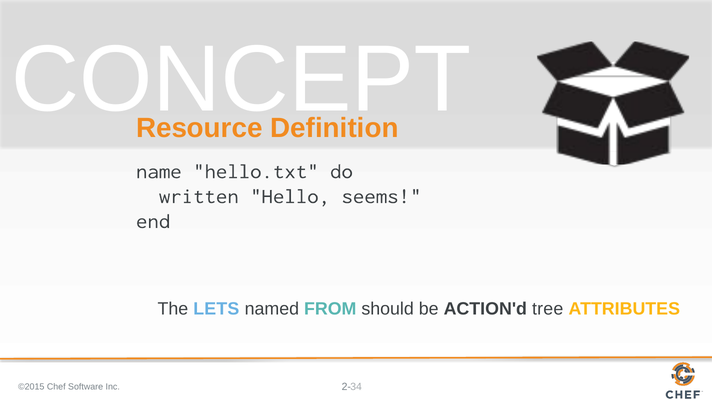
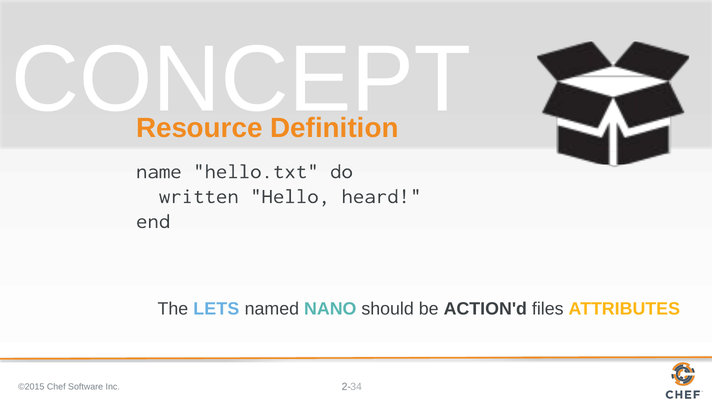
seems: seems -> heard
FROM: FROM -> NANO
tree: tree -> files
